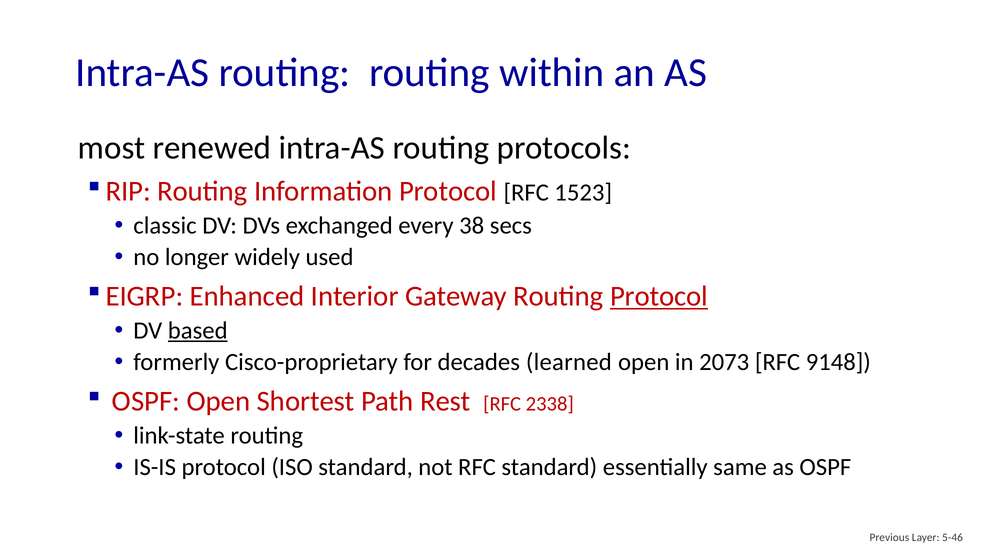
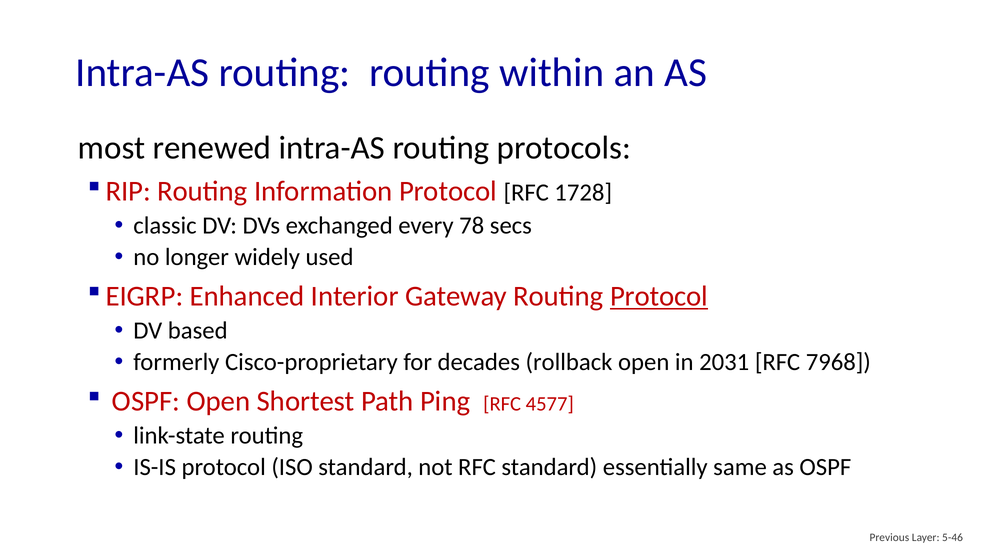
1523: 1523 -> 1728
38: 38 -> 78
based underline: present -> none
learned: learned -> rollback
2073: 2073 -> 2031
9148: 9148 -> 7968
Rest: Rest -> Ping
2338: 2338 -> 4577
